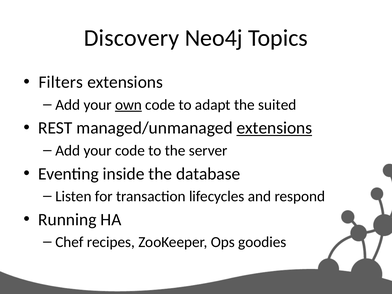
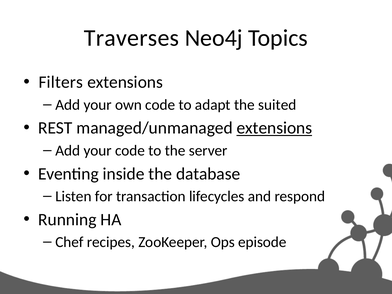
Discovery: Discovery -> Traverses
own underline: present -> none
goodies: goodies -> episode
